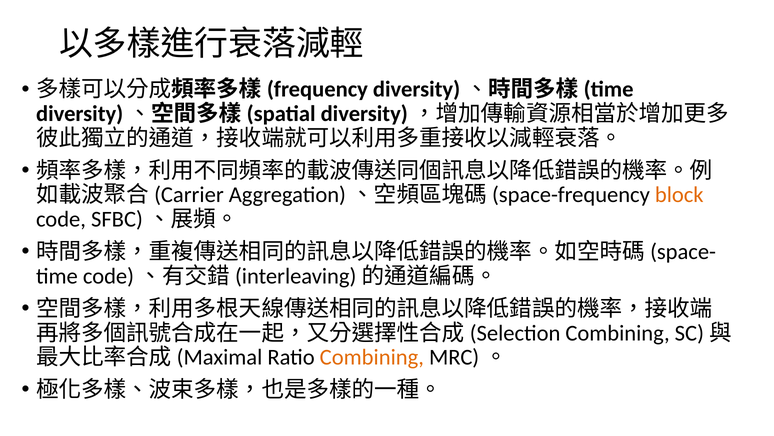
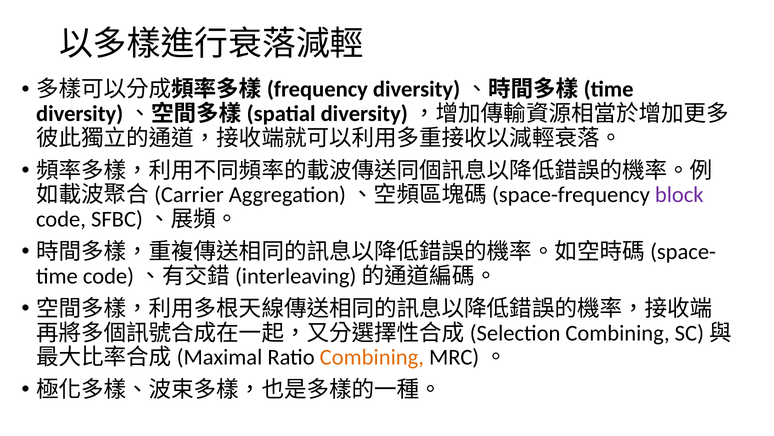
block colour: orange -> purple
